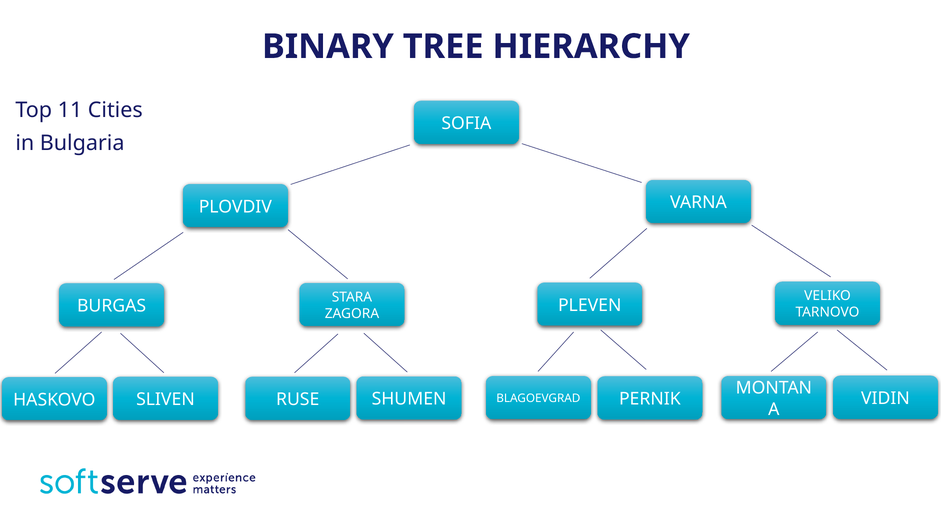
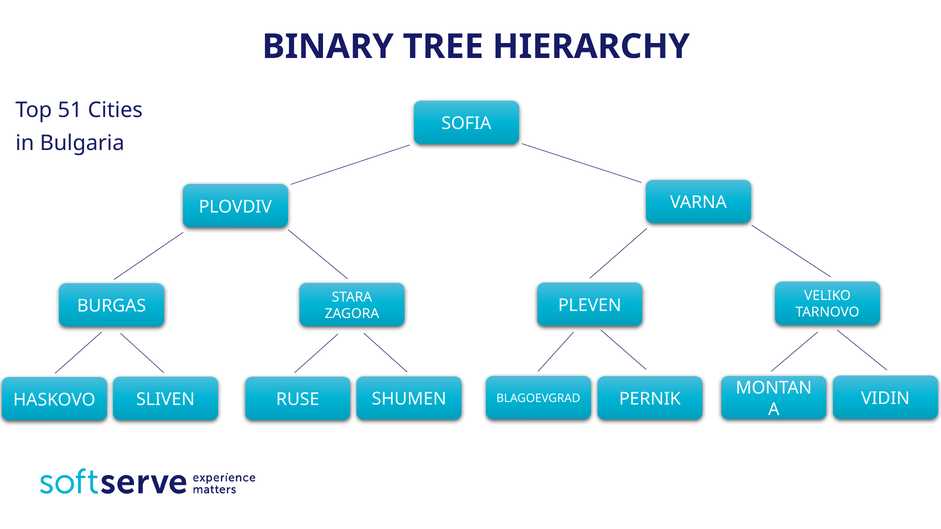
11: 11 -> 51
